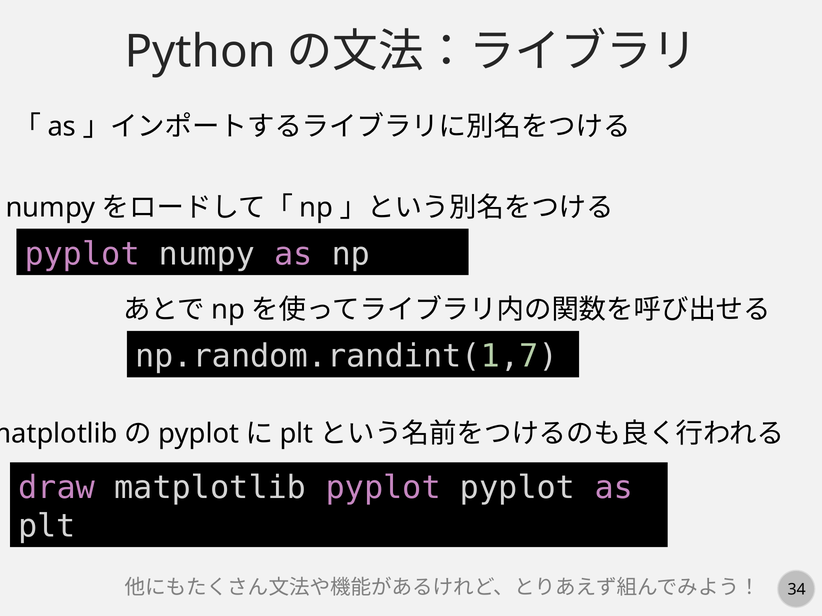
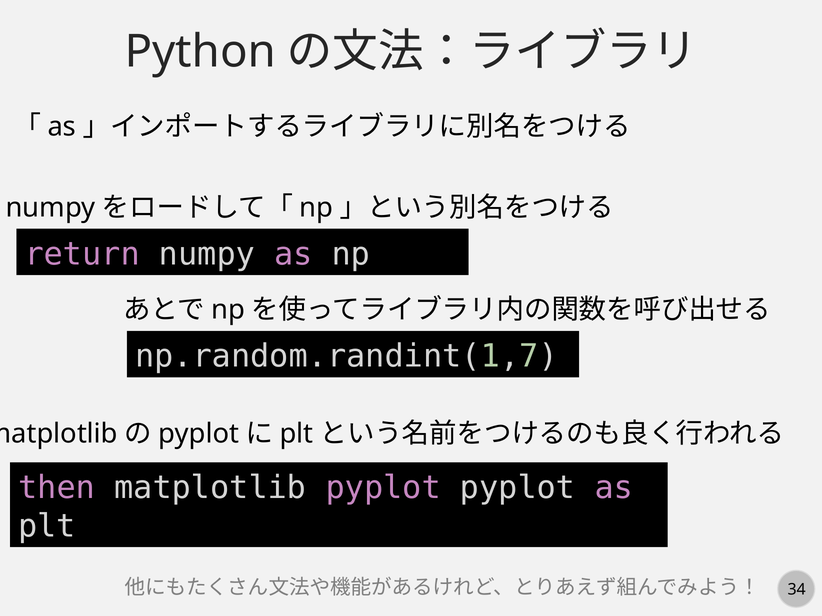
pyplot at (82, 254): pyplot -> return
draw: draw -> then
